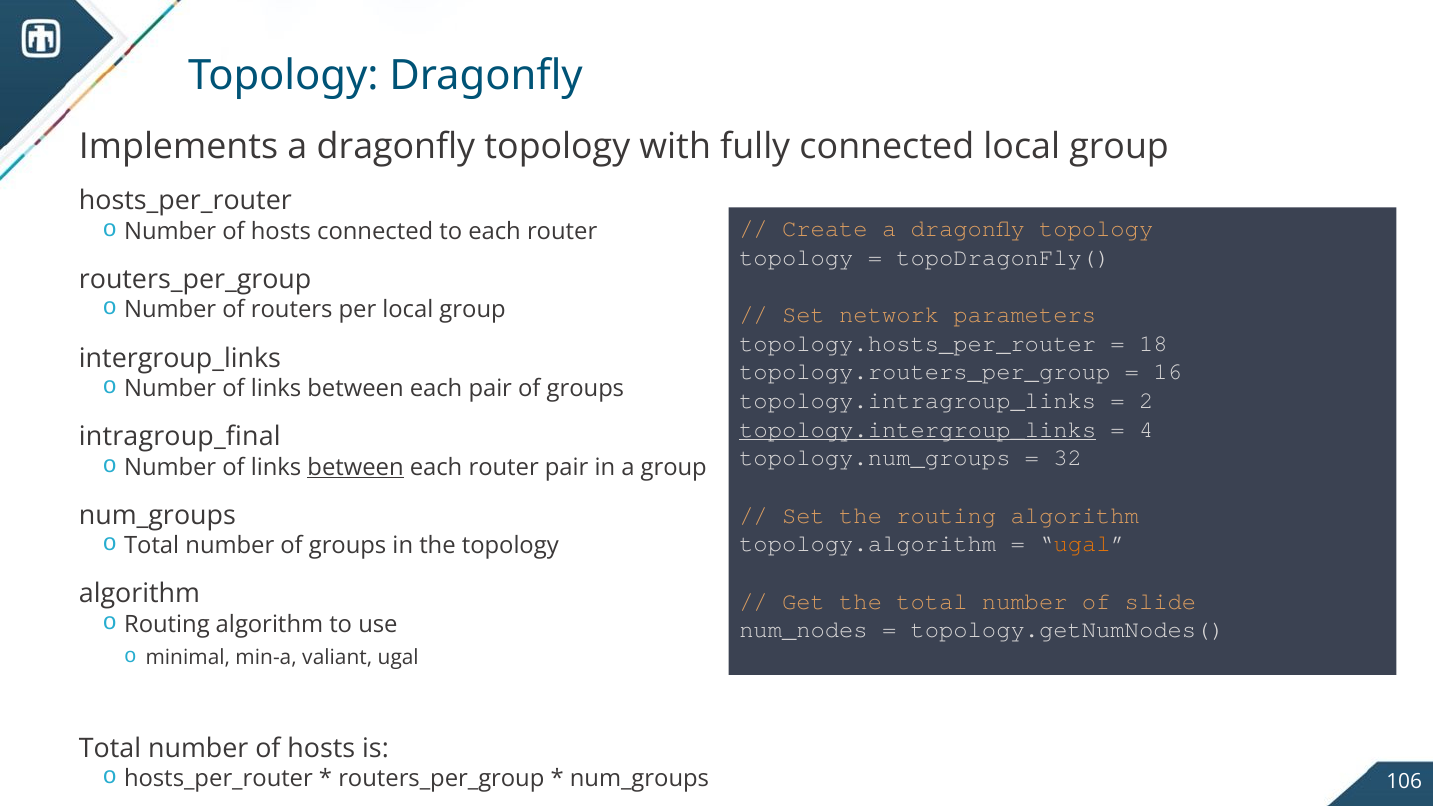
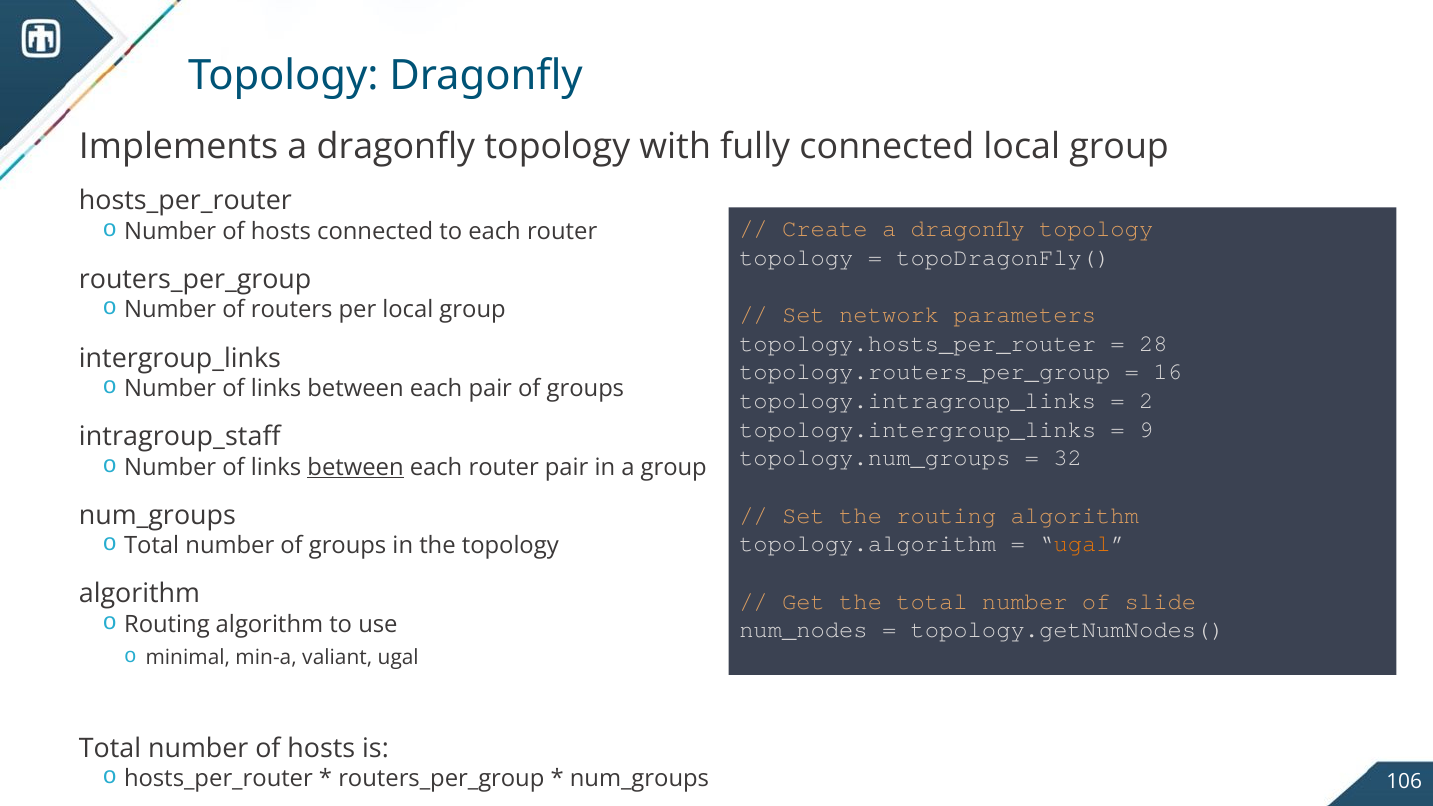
18: 18 -> 28
topology.intergroup_links underline: present -> none
4: 4 -> 9
intragroup_final: intragroup_final -> intragroup_staff
